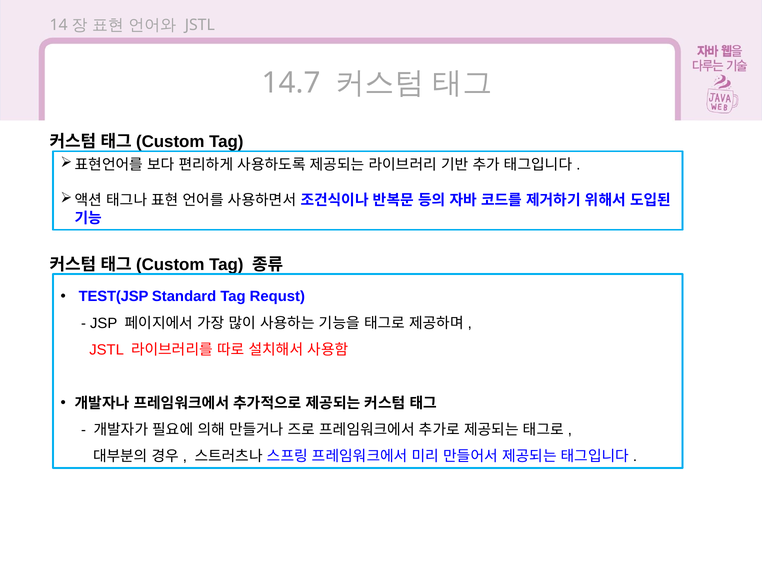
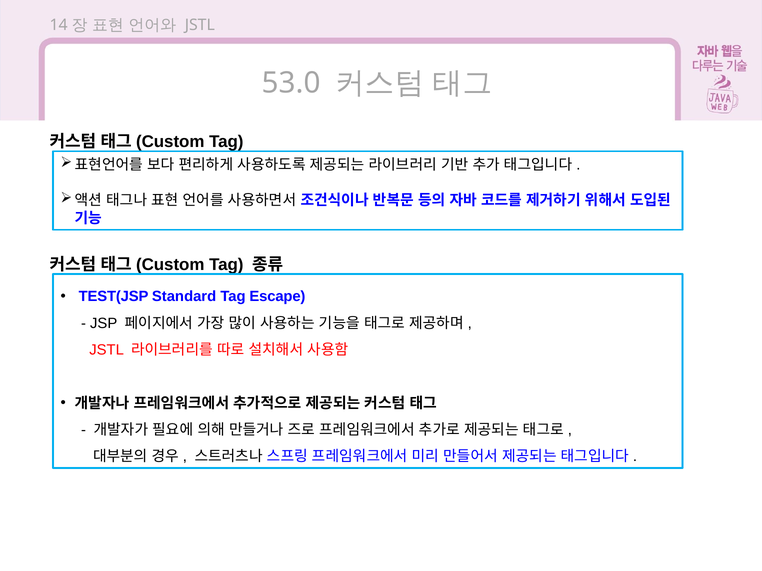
14.7: 14.7 -> 53.0
Requst: Requst -> Escape
